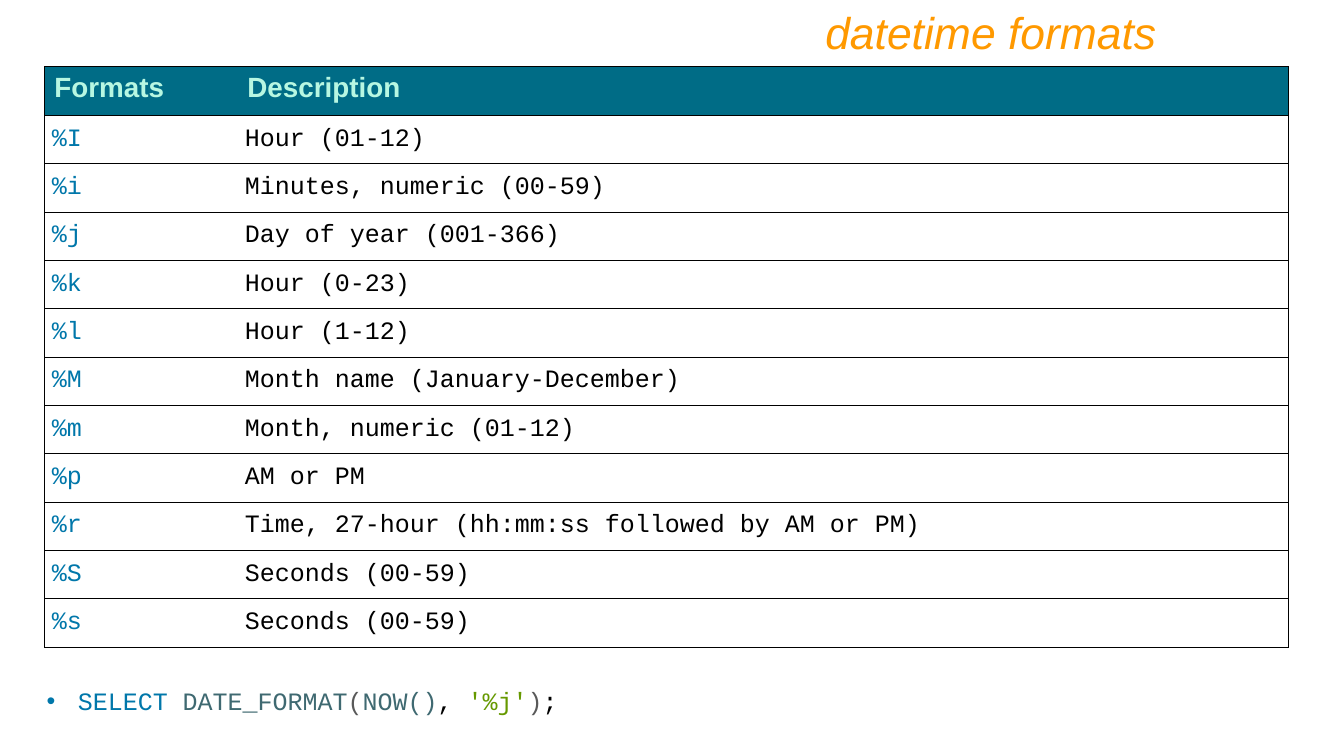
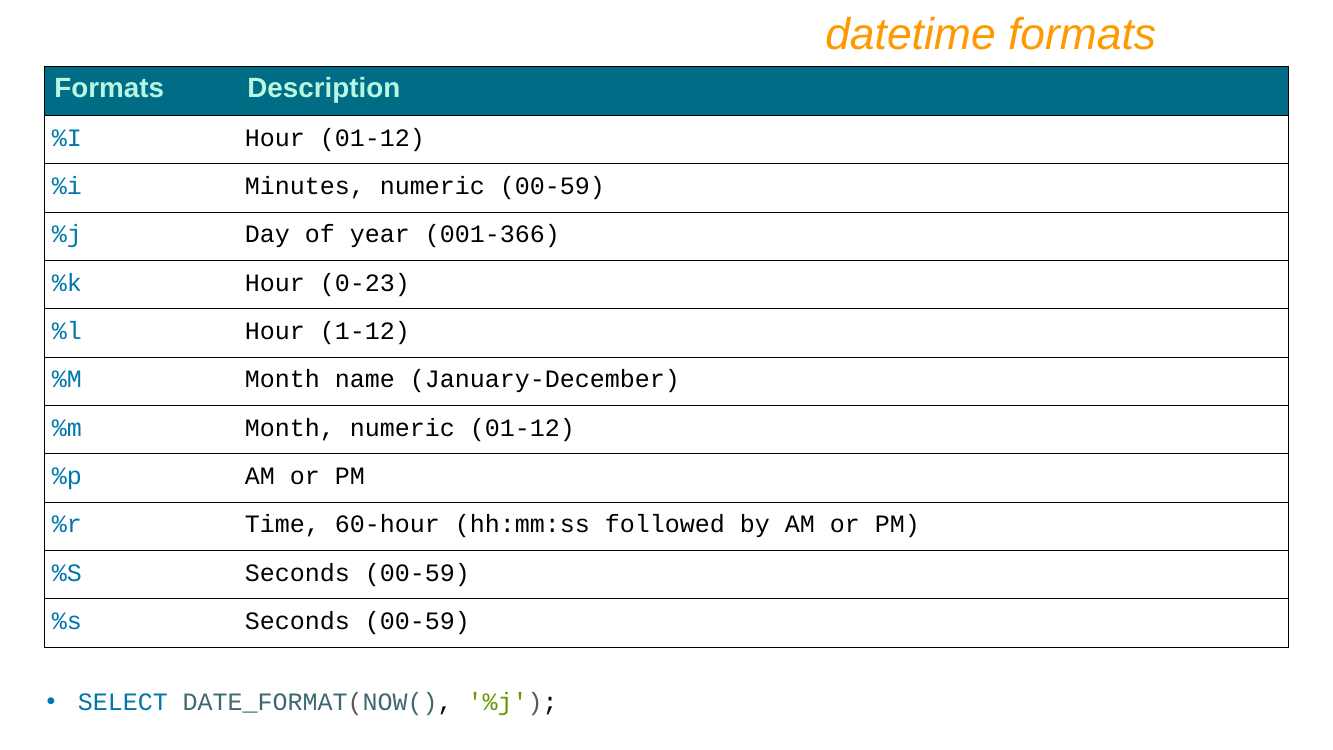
27-hour: 27-hour -> 60-hour
